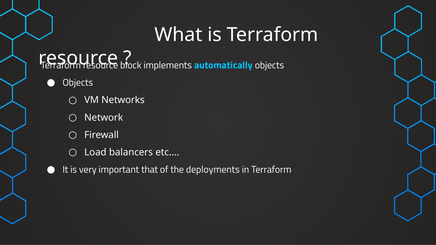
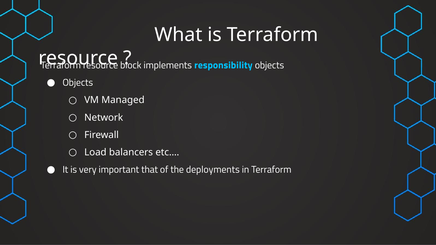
automatically: automatically -> responsibility
Networks: Networks -> Managed
